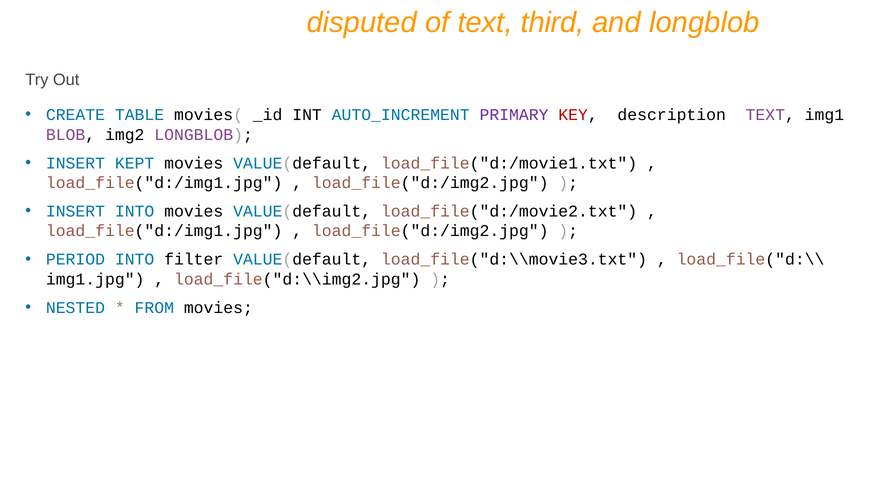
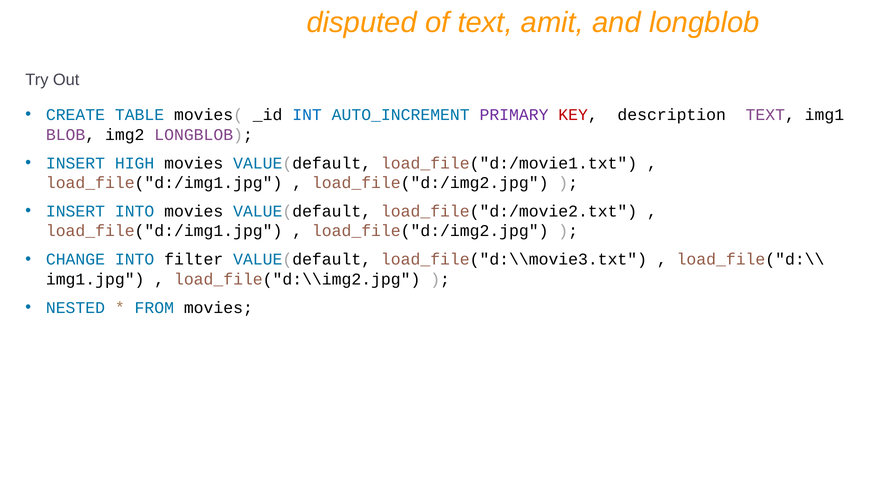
third: third -> amit
INT colour: black -> blue
KEPT: KEPT -> HIGH
PERIOD: PERIOD -> CHANGE
